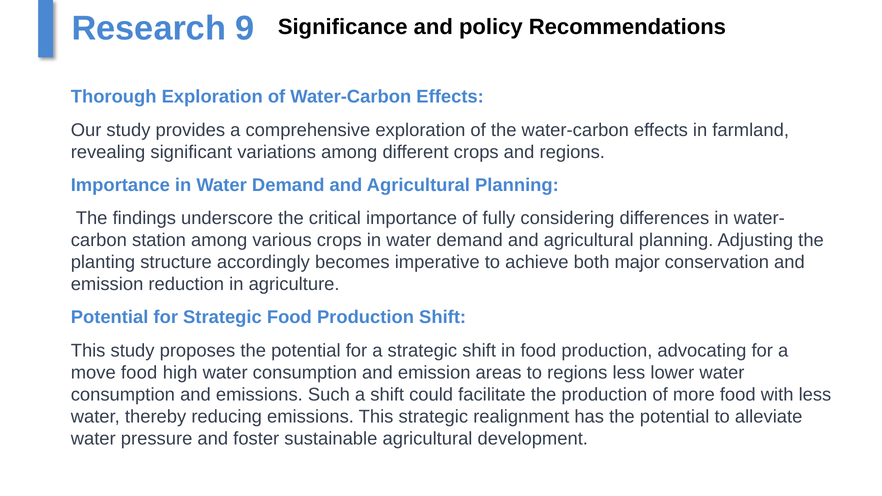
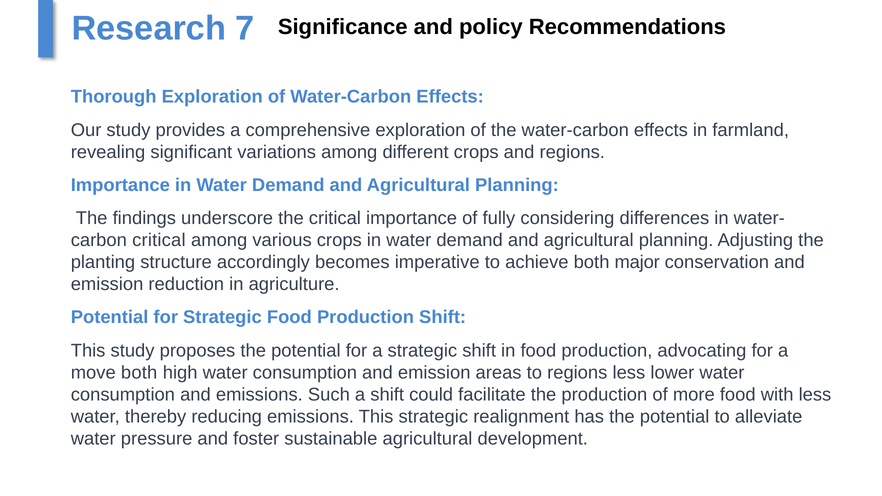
9: 9 -> 7
station at (159, 240): station -> critical
move food: food -> both
